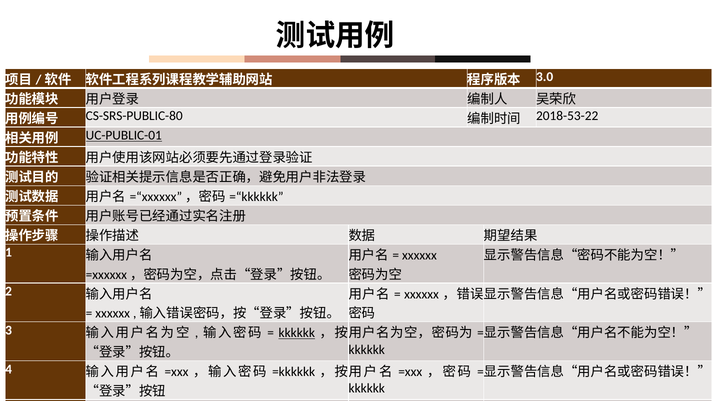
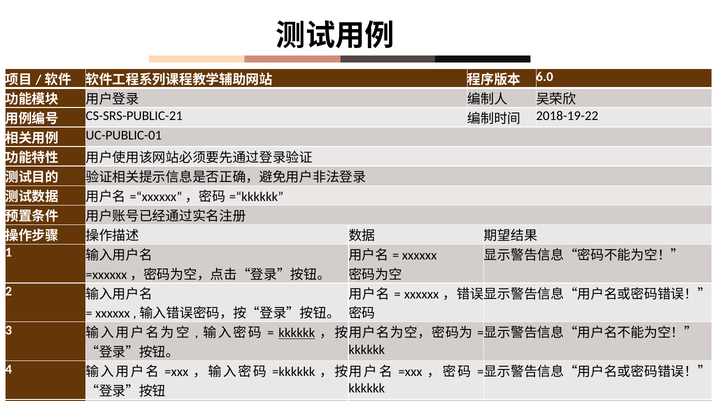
3.0: 3.0 -> 6.0
CS-SRS-PUBLIC-80: CS-SRS-PUBLIC-80 -> CS-SRS-PUBLIC-21
2018-53-22: 2018-53-22 -> 2018-19-22
UC-PUBLIC-01 underline: present -> none
